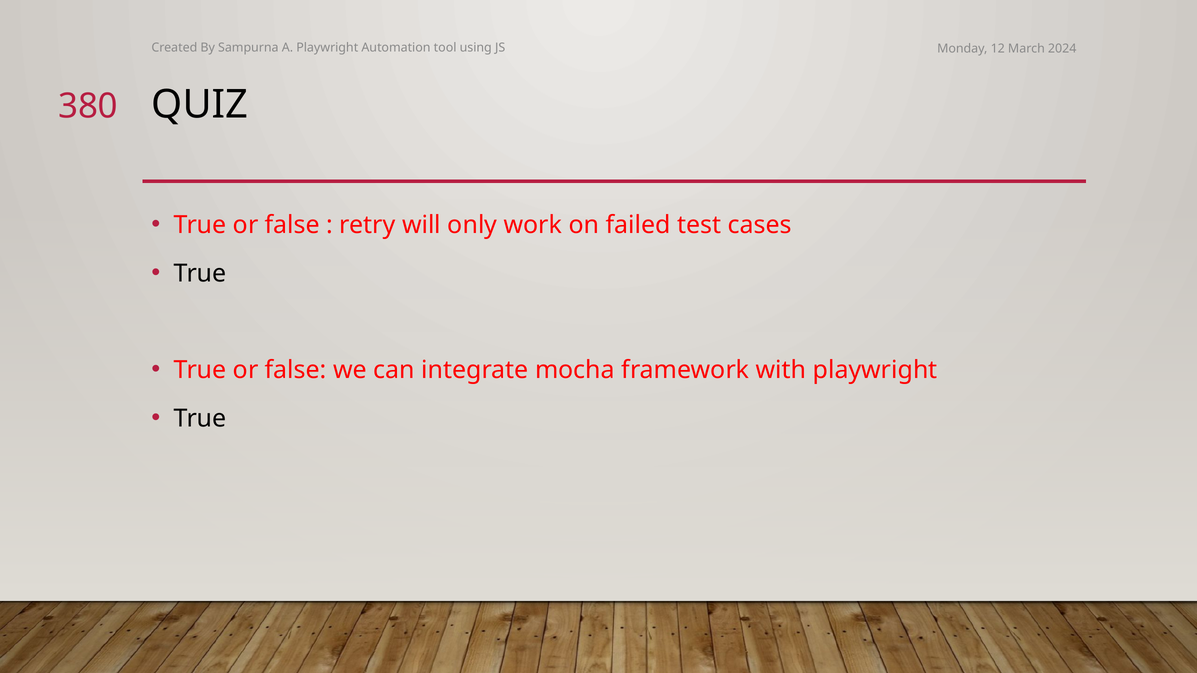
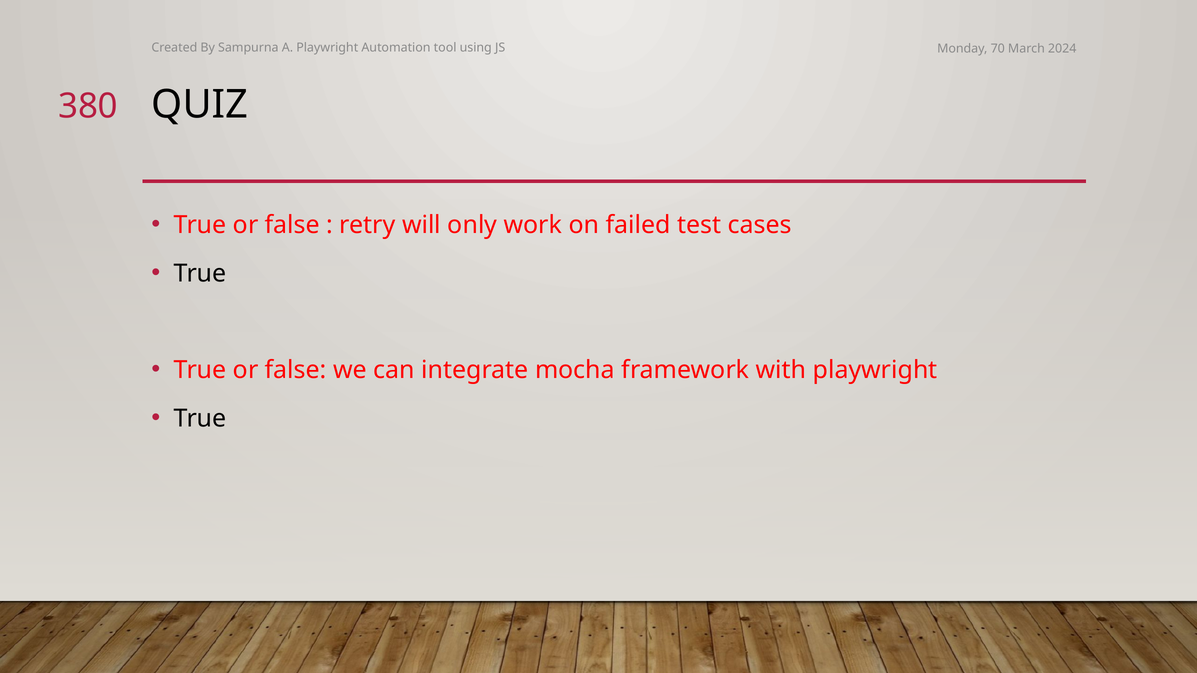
12: 12 -> 70
